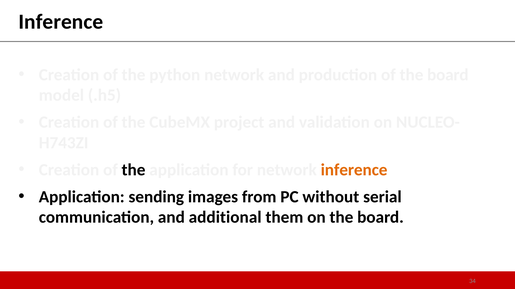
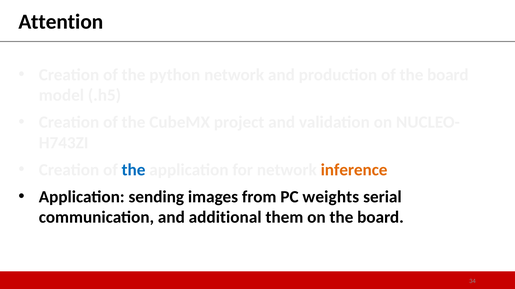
Inference at (61, 22): Inference -> Attention
the at (134, 170) colour: black -> blue
without: without -> weights
